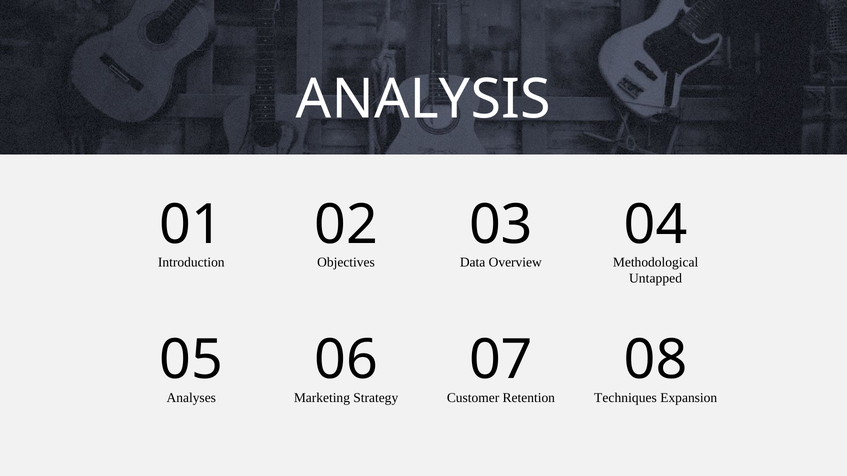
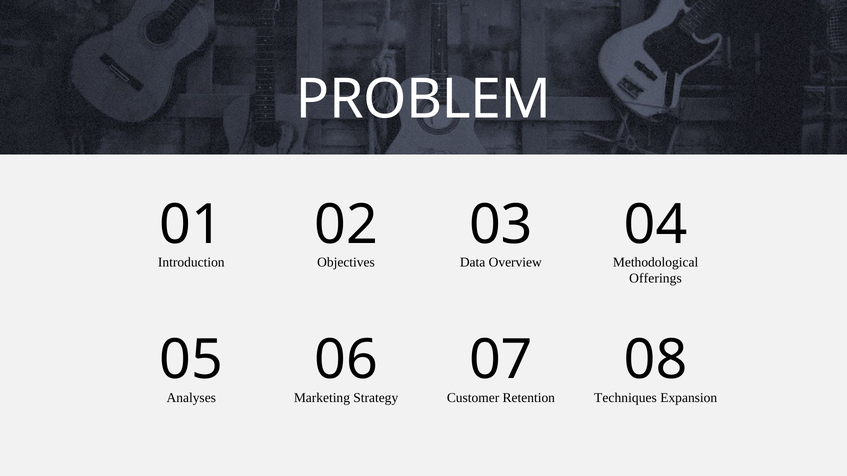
ANALYSIS: ANALYSIS -> PROBLEM
Untapped: Untapped -> Offerings
